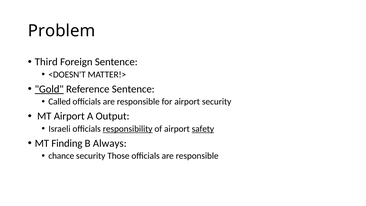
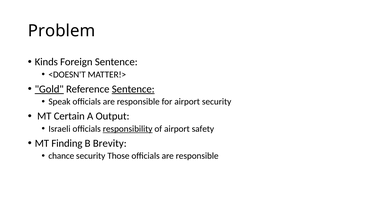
Third: Third -> Kinds
Sentence at (133, 89) underline: none -> present
Called: Called -> Speak
MT Airport: Airport -> Certain
safety underline: present -> none
Always: Always -> Brevity
